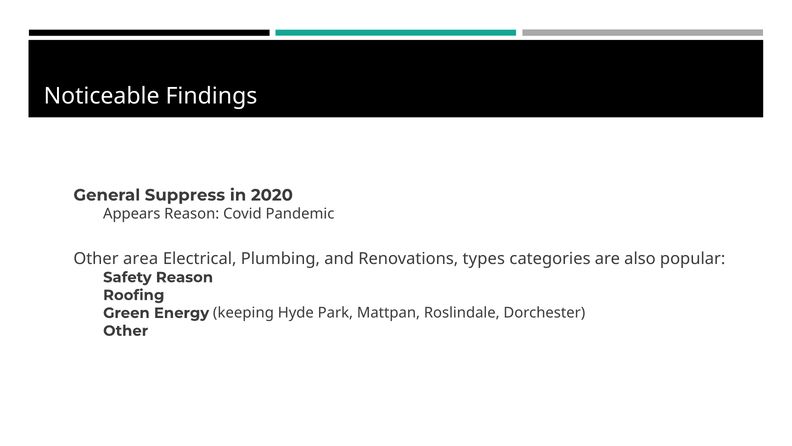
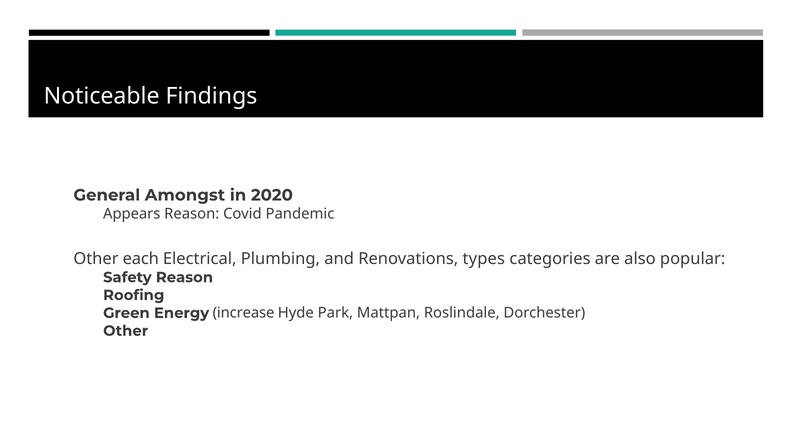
Suppress: Suppress -> Amongst
area: area -> each
keeping: keeping -> increase
